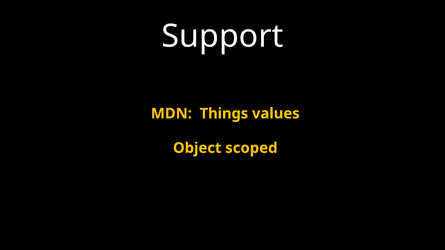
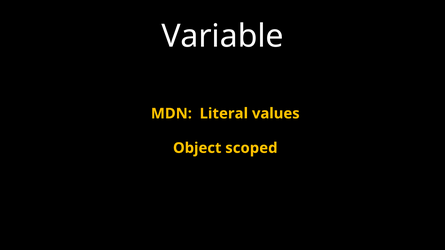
Support: Support -> Variable
Things: Things -> Literal
